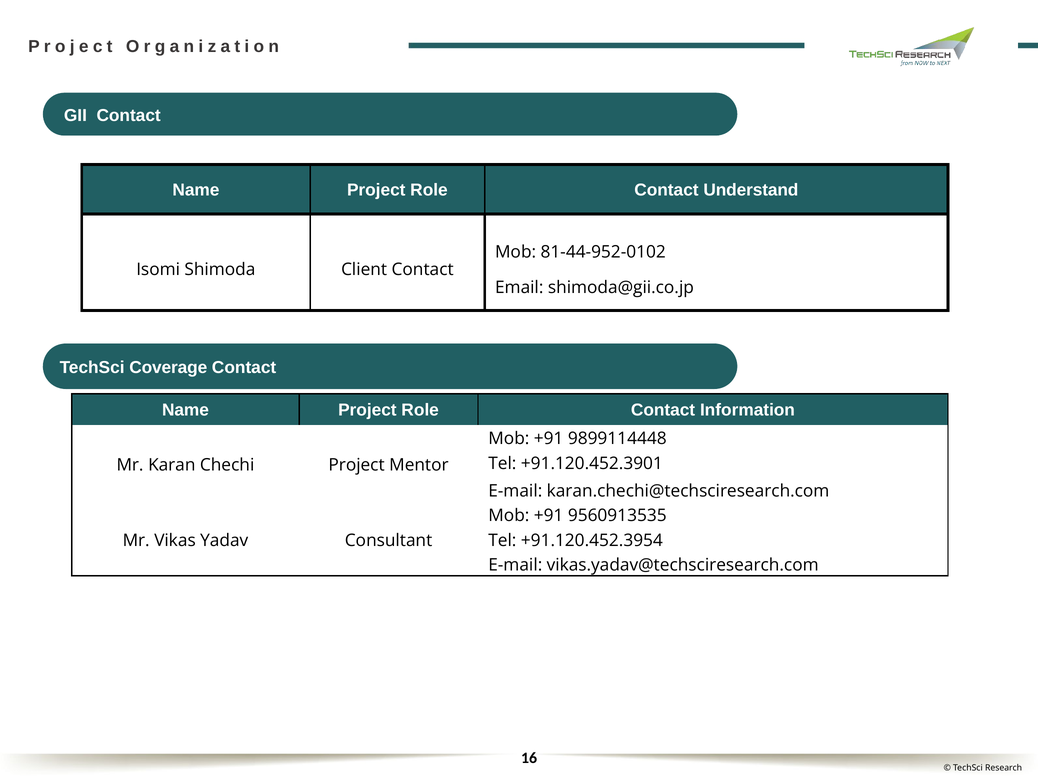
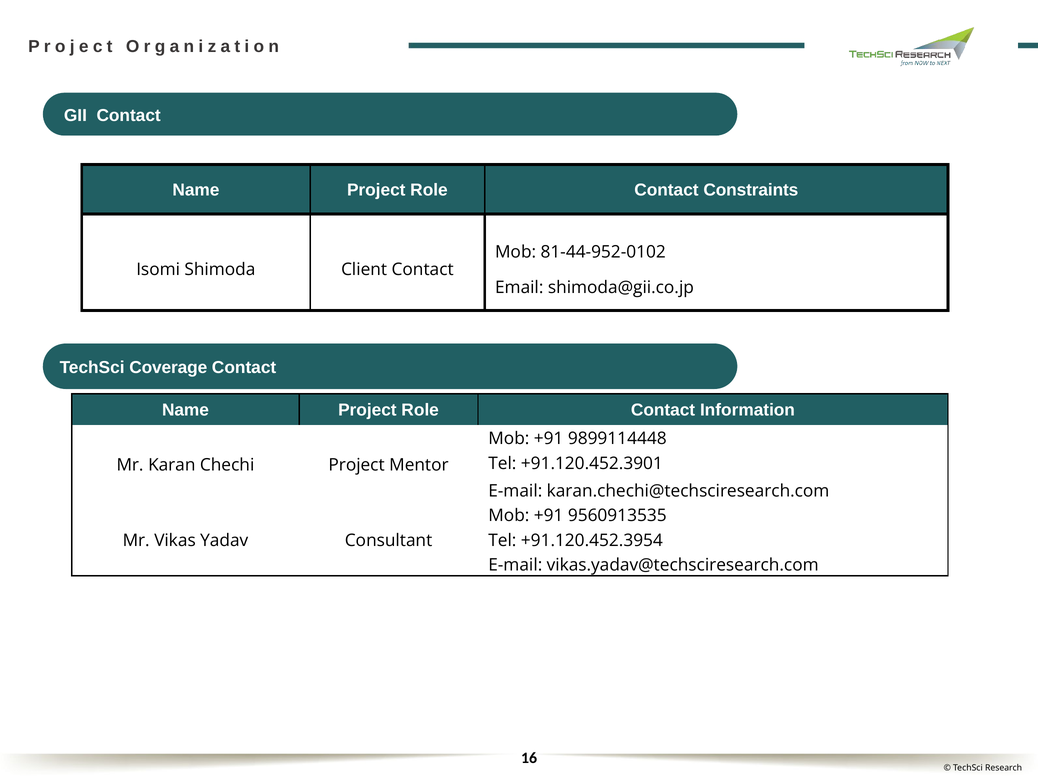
Understand: Understand -> Constraints
